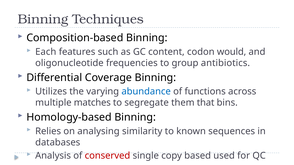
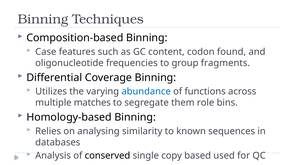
Each: Each -> Case
would: would -> found
antibiotics: antibiotics -> fragments
that: that -> role
conserved colour: red -> black
